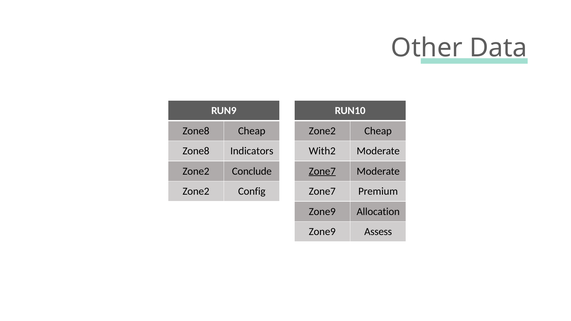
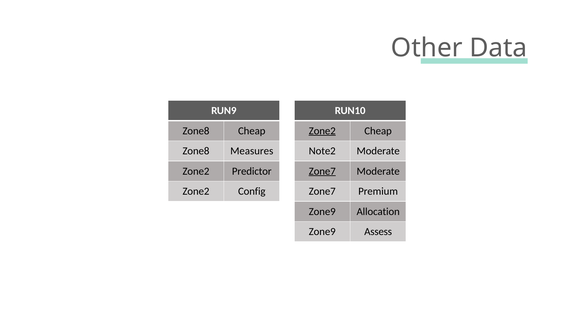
Zone2 at (322, 131) underline: none -> present
Indicators: Indicators -> Measures
With2: With2 -> Note2
Conclude: Conclude -> Predictor
